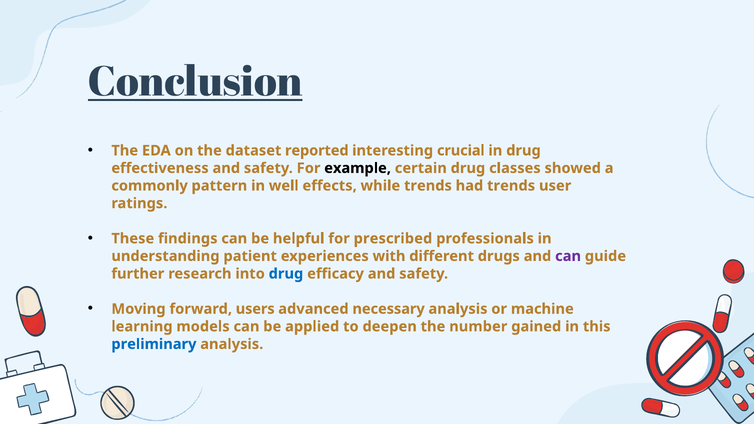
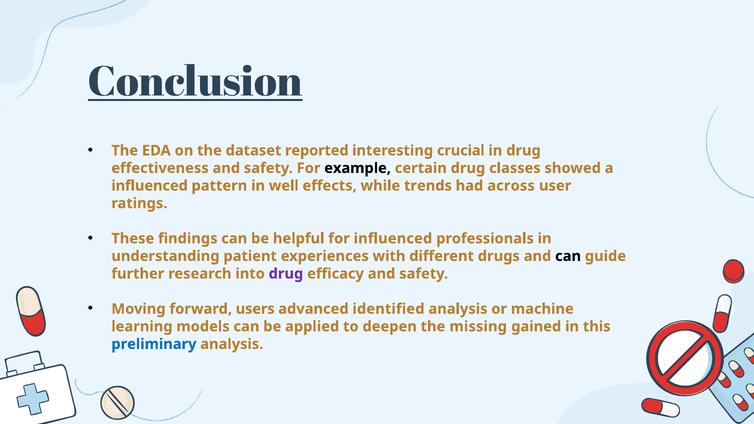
commonly at (150, 186): commonly -> influenced
had trends: trends -> across
for prescribed: prescribed -> influenced
can at (568, 256) colour: purple -> black
drug at (286, 274) colour: blue -> purple
necessary: necessary -> identified
number: number -> missing
